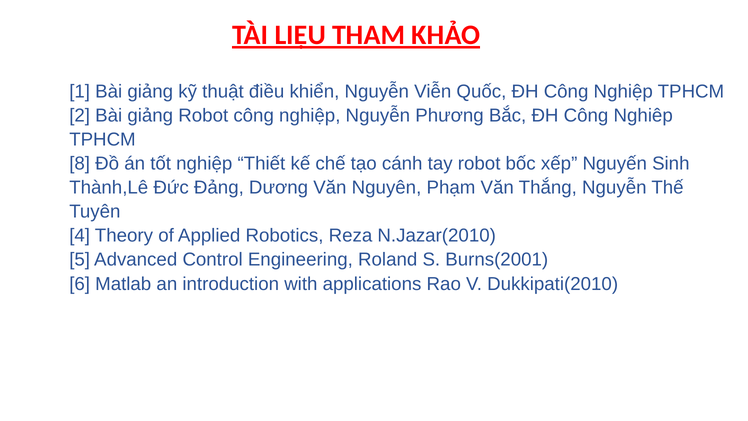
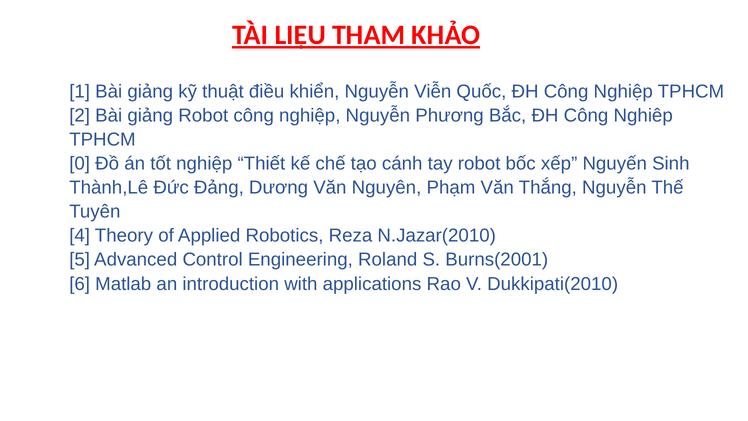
8: 8 -> 0
